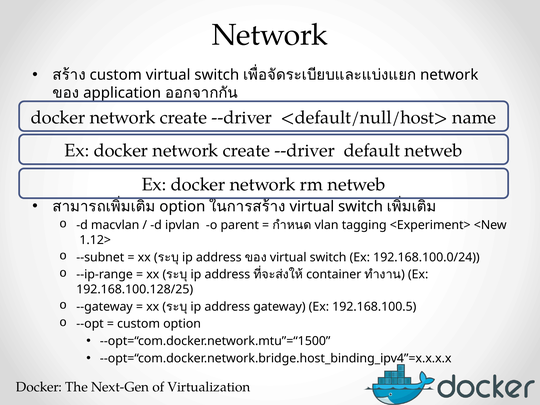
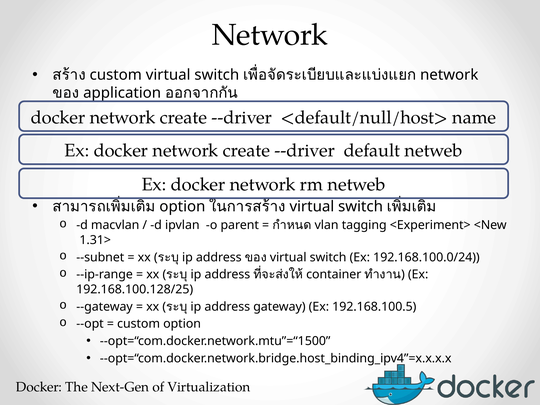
1.12>: 1.12> -> 1.31>
